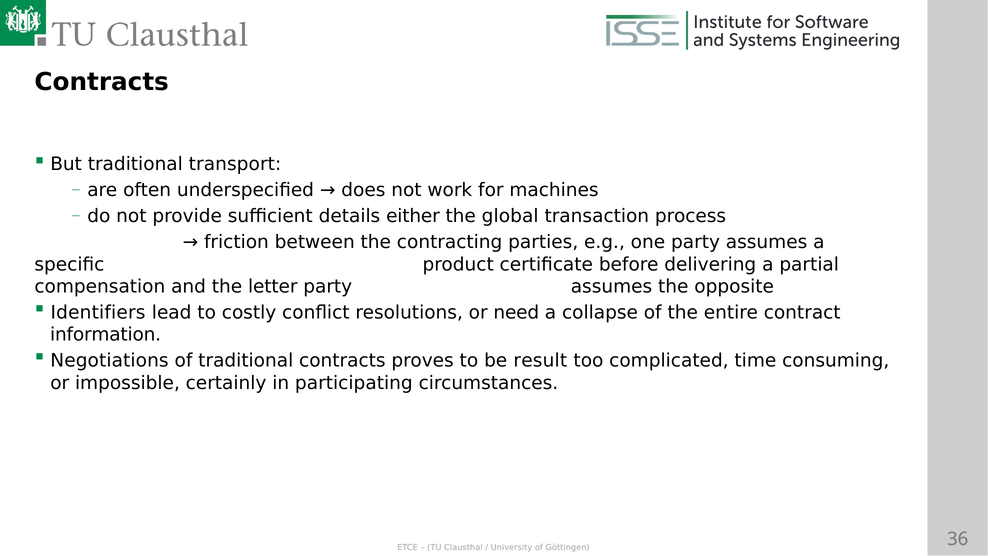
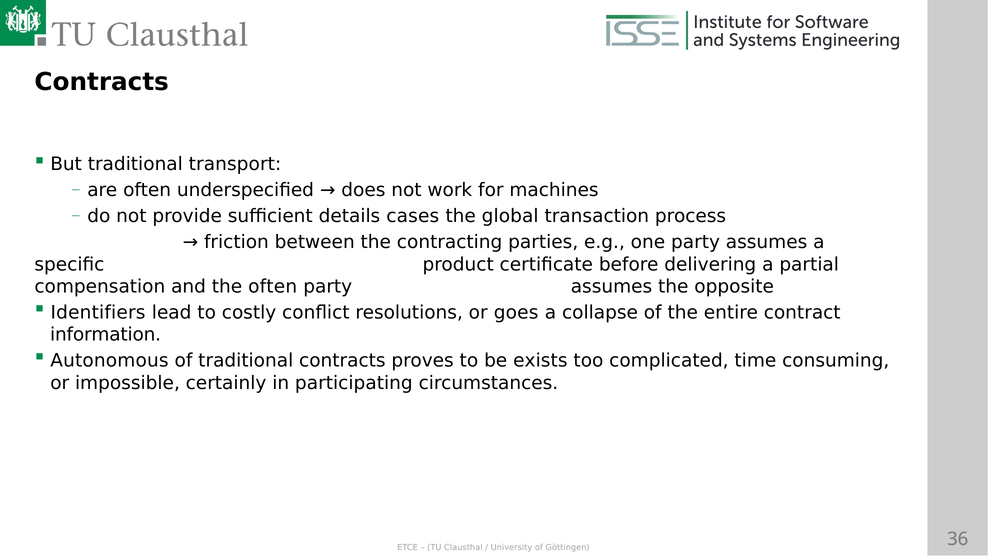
either: either -> cases
the letter: letter -> often
need: need -> goes
Negotiations: Negotiations -> Autonomous
result: result -> exists
